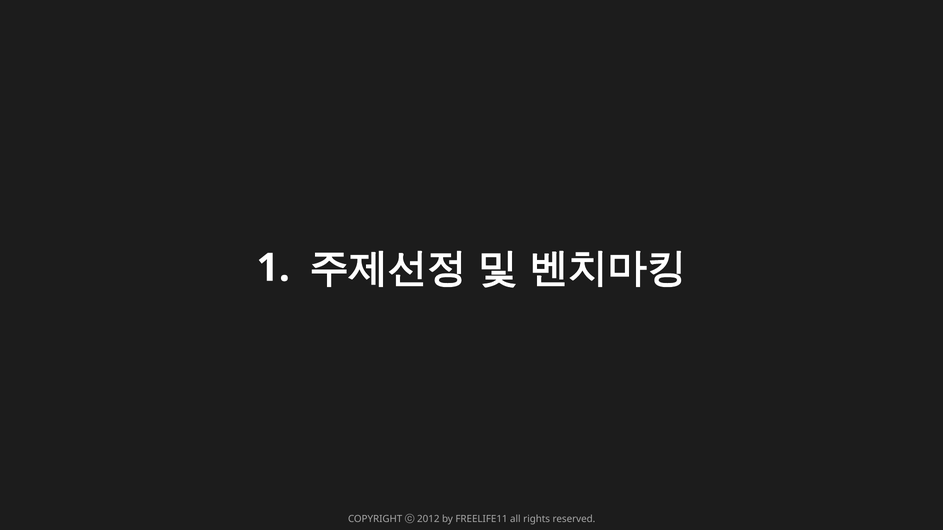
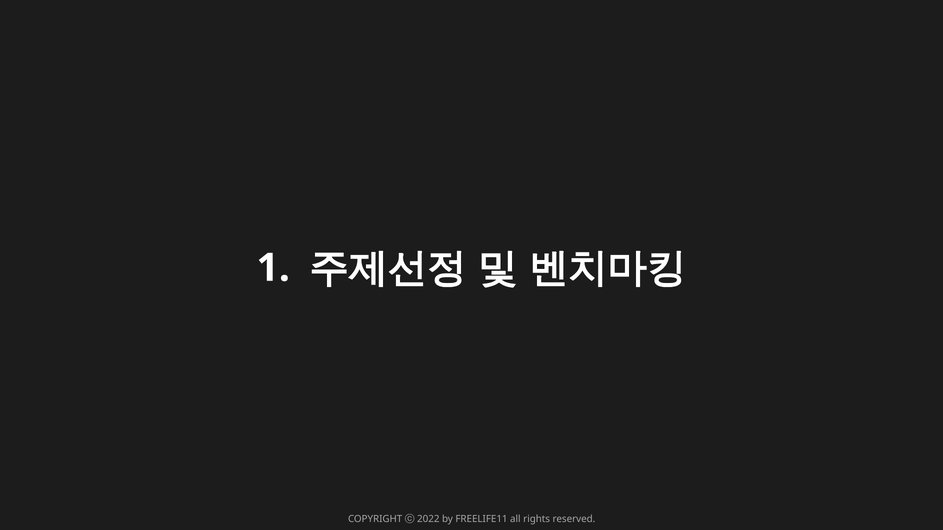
2012: 2012 -> 2022
